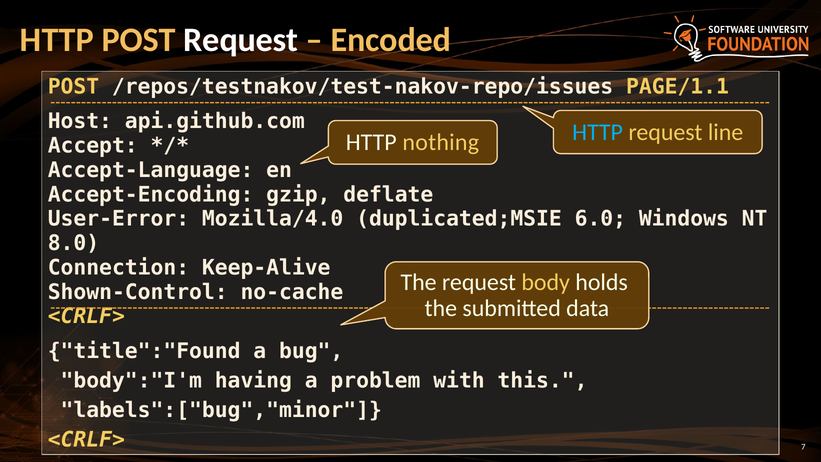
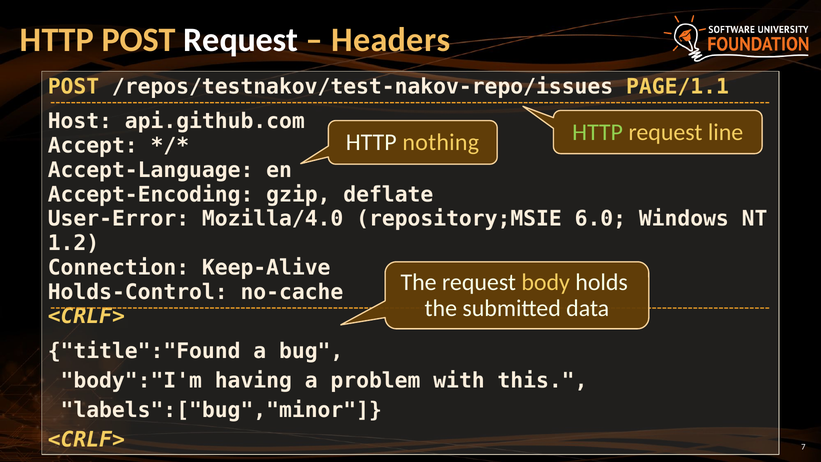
Encoded: Encoded -> Headers
HTTP at (598, 132) colour: light blue -> light green
duplicated;MSIE: duplicated;MSIE -> repository;MSIE
8.0: 8.0 -> 1.2
Shown-Control: Shown-Control -> Holds-Control
